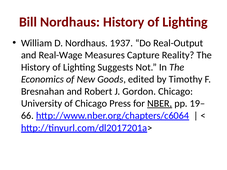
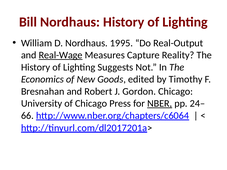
1937: 1937 -> 1995
Real-Wage underline: none -> present
19–: 19– -> 24–
